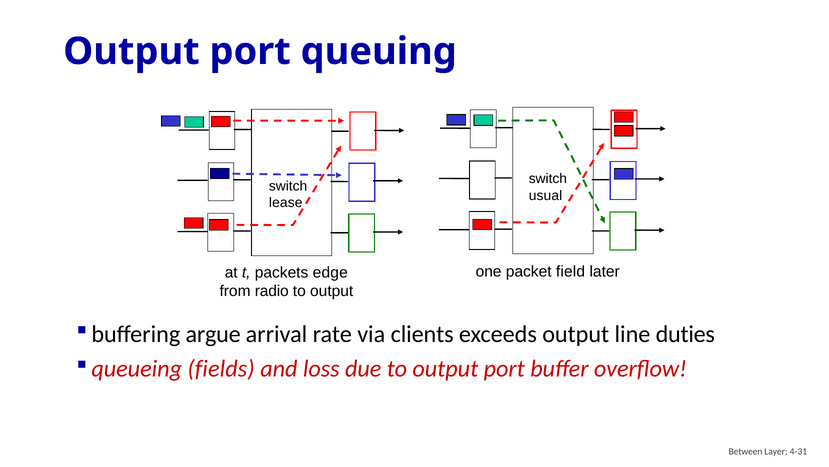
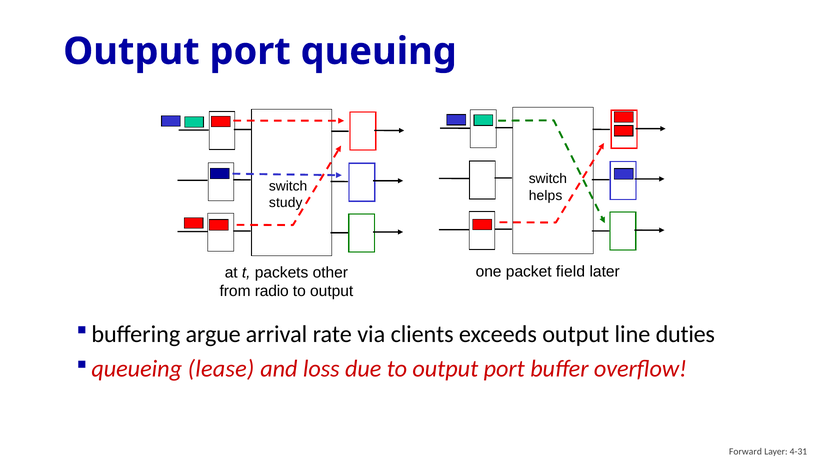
usual: usual -> helps
lease: lease -> study
edge: edge -> other
fields: fields -> lease
Between: Between -> Forward
